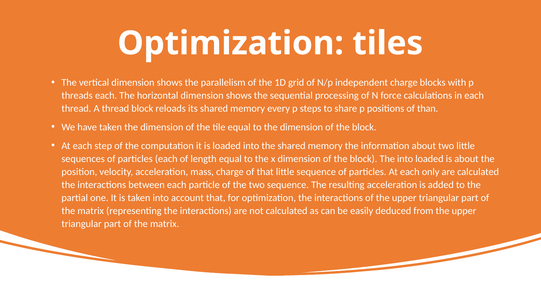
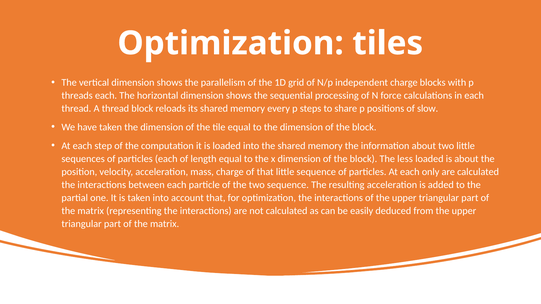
than: than -> slow
The into: into -> less
